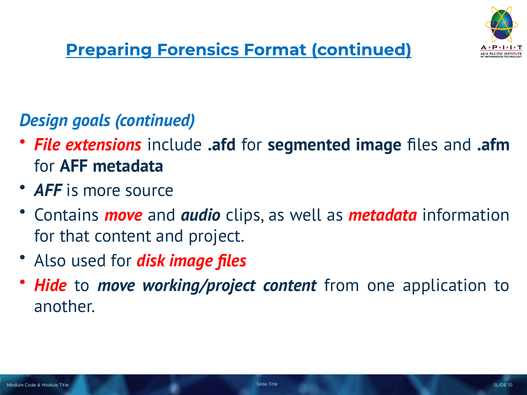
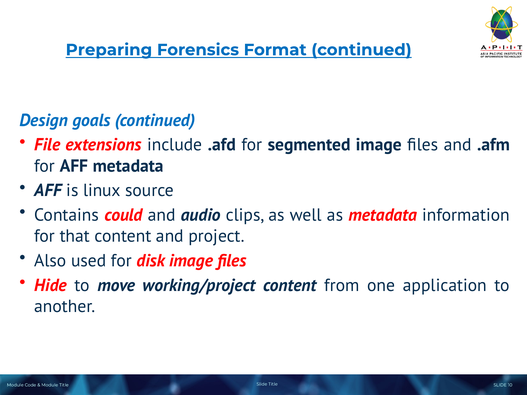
more: more -> linux
Contains move: move -> could
